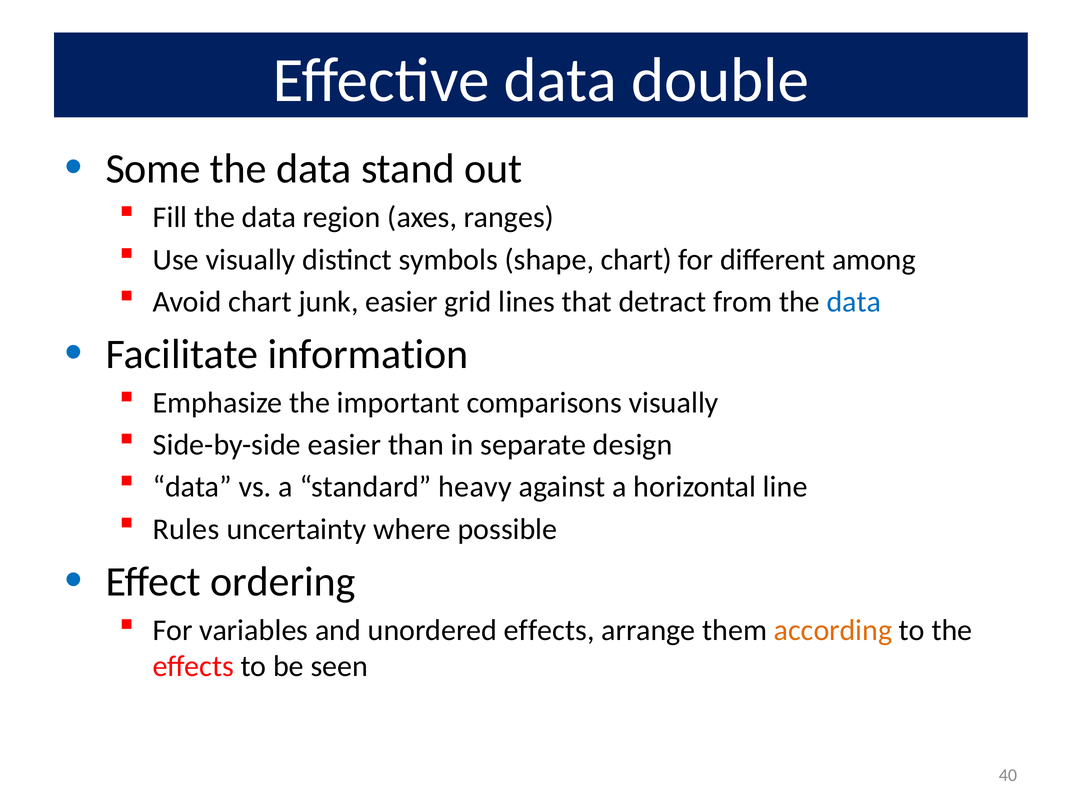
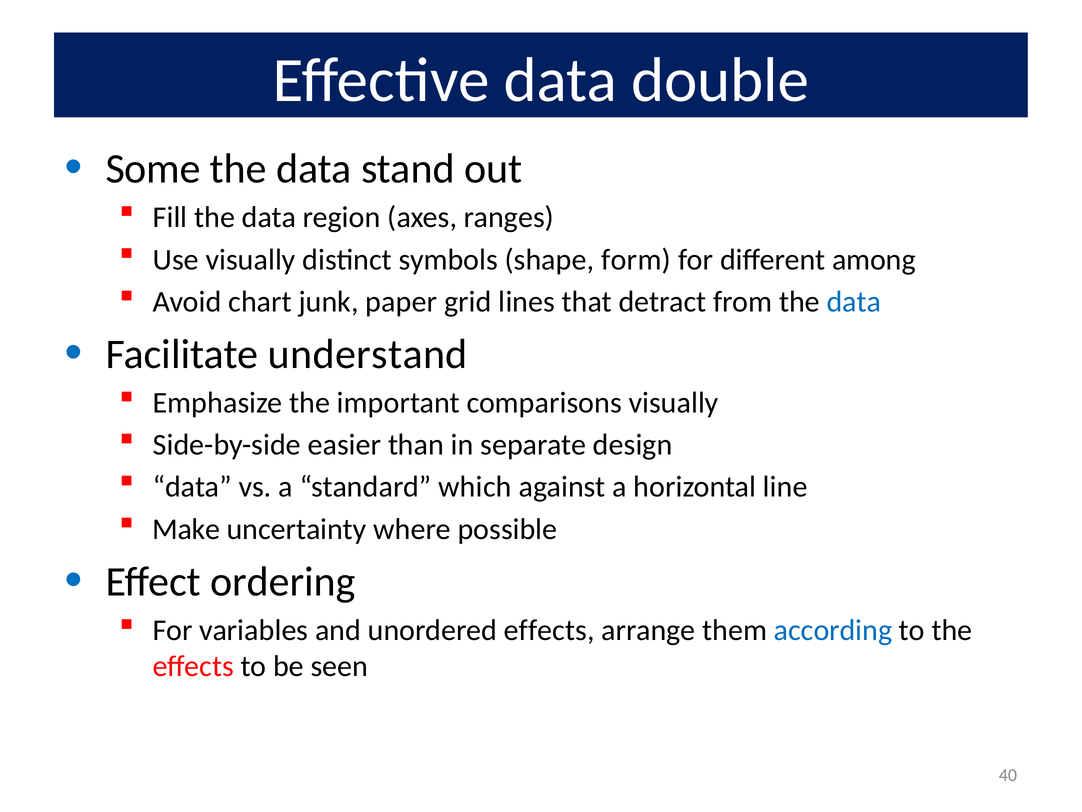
shape chart: chart -> form
junk easier: easier -> paper
information: information -> understand
heavy: heavy -> which
Rules: Rules -> Make
according colour: orange -> blue
